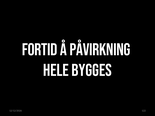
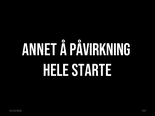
FORTID: FORTID -> ANNET
BYGGES: BYGGES -> STARTE
